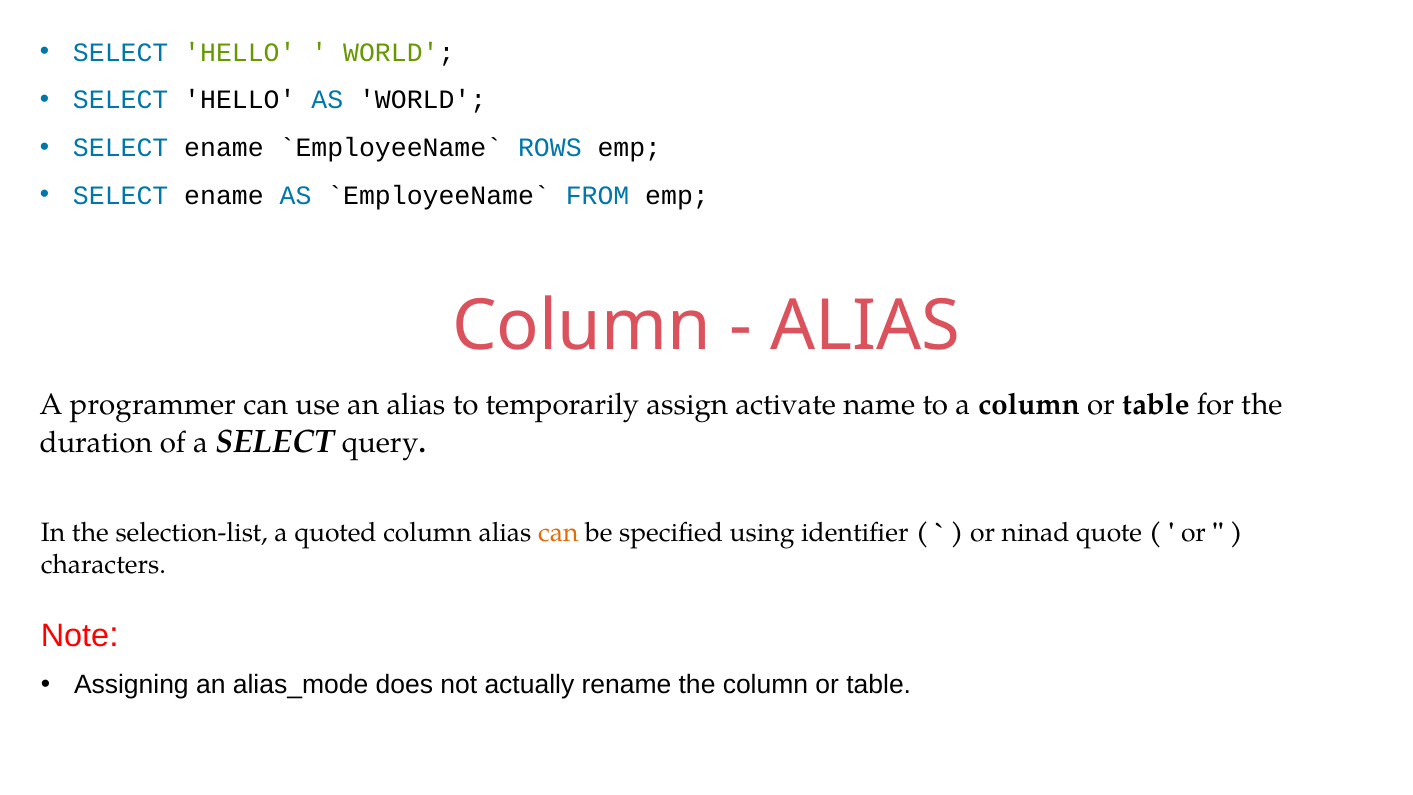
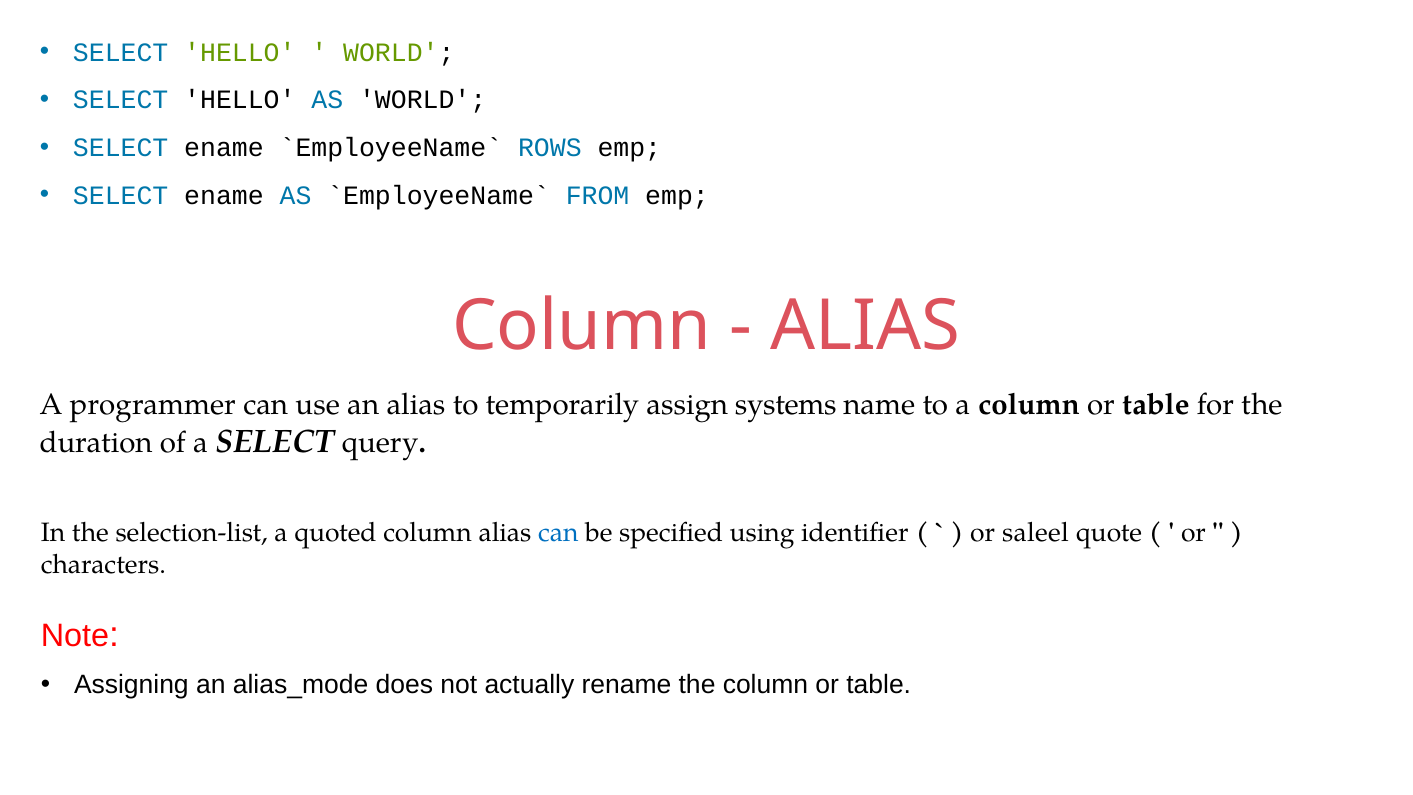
activate: activate -> systems
can at (558, 533) colour: orange -> blue
ninad: ninad -> saleel
